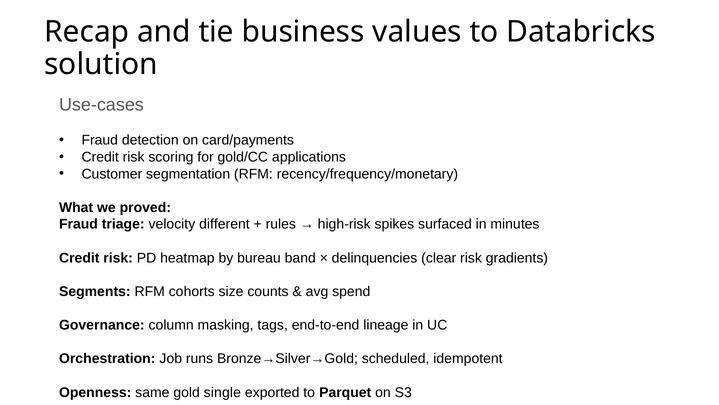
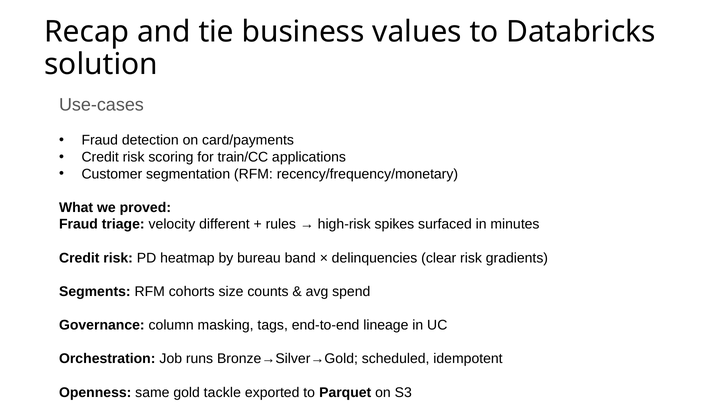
gold/CC: gold/CC -> train/CC
single: single -> tackle
